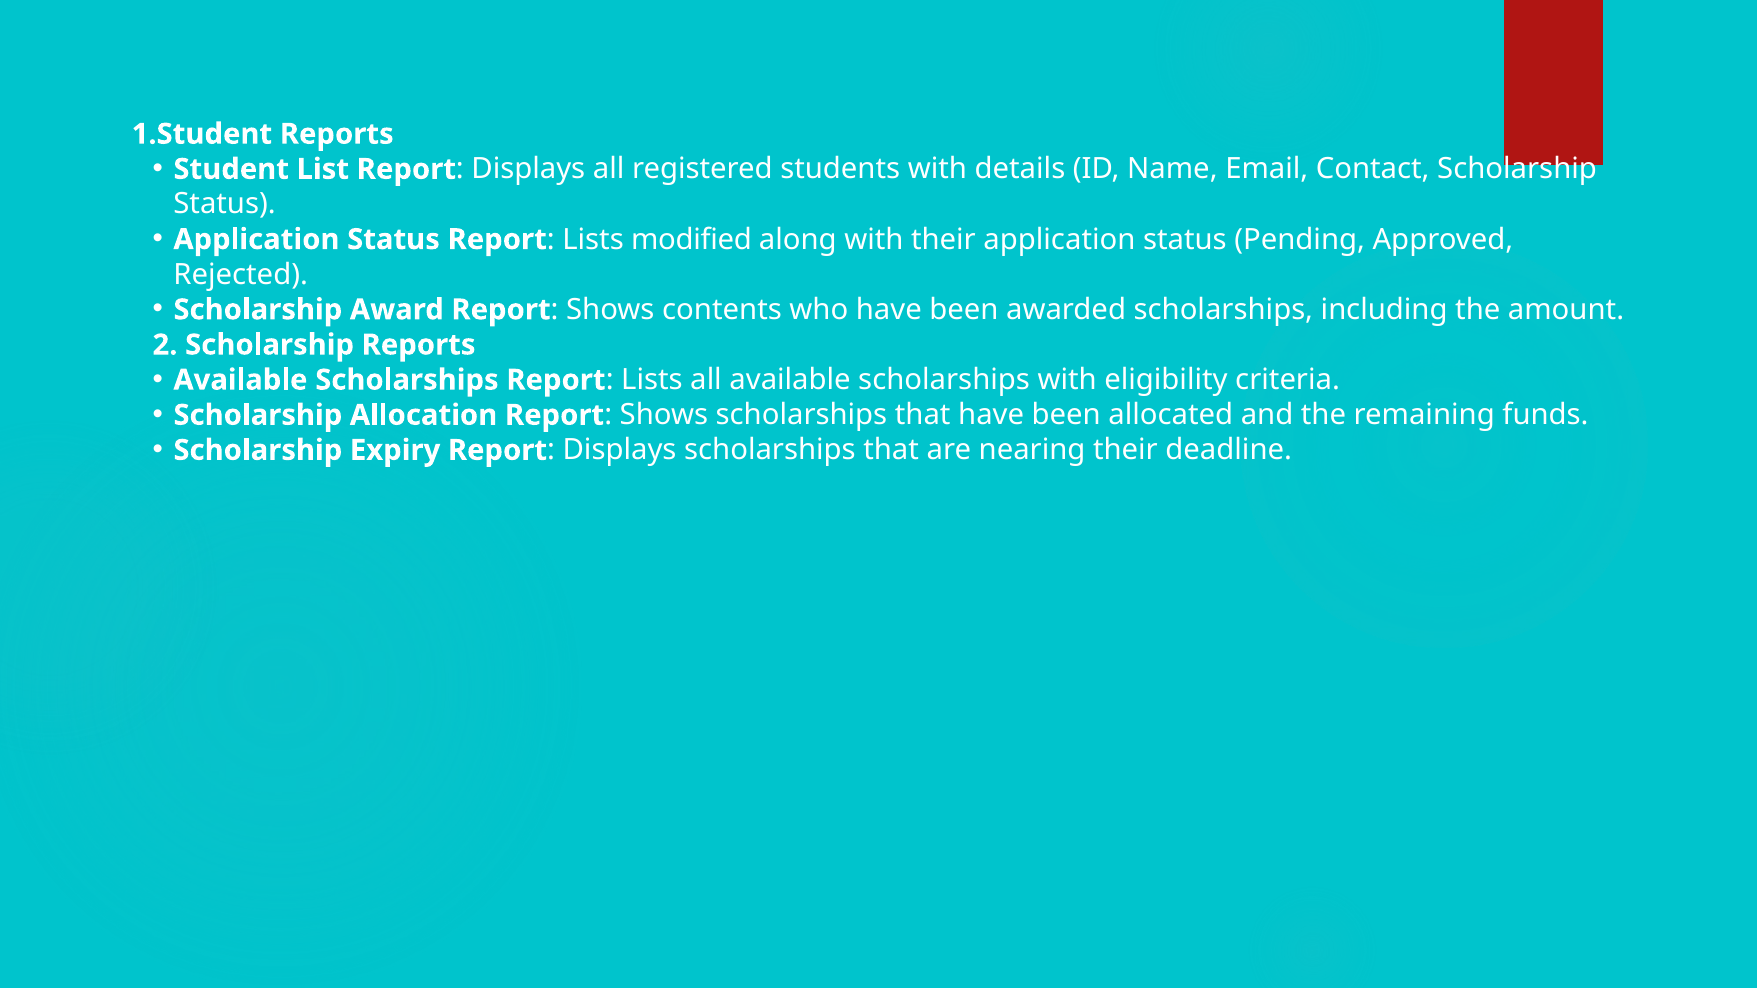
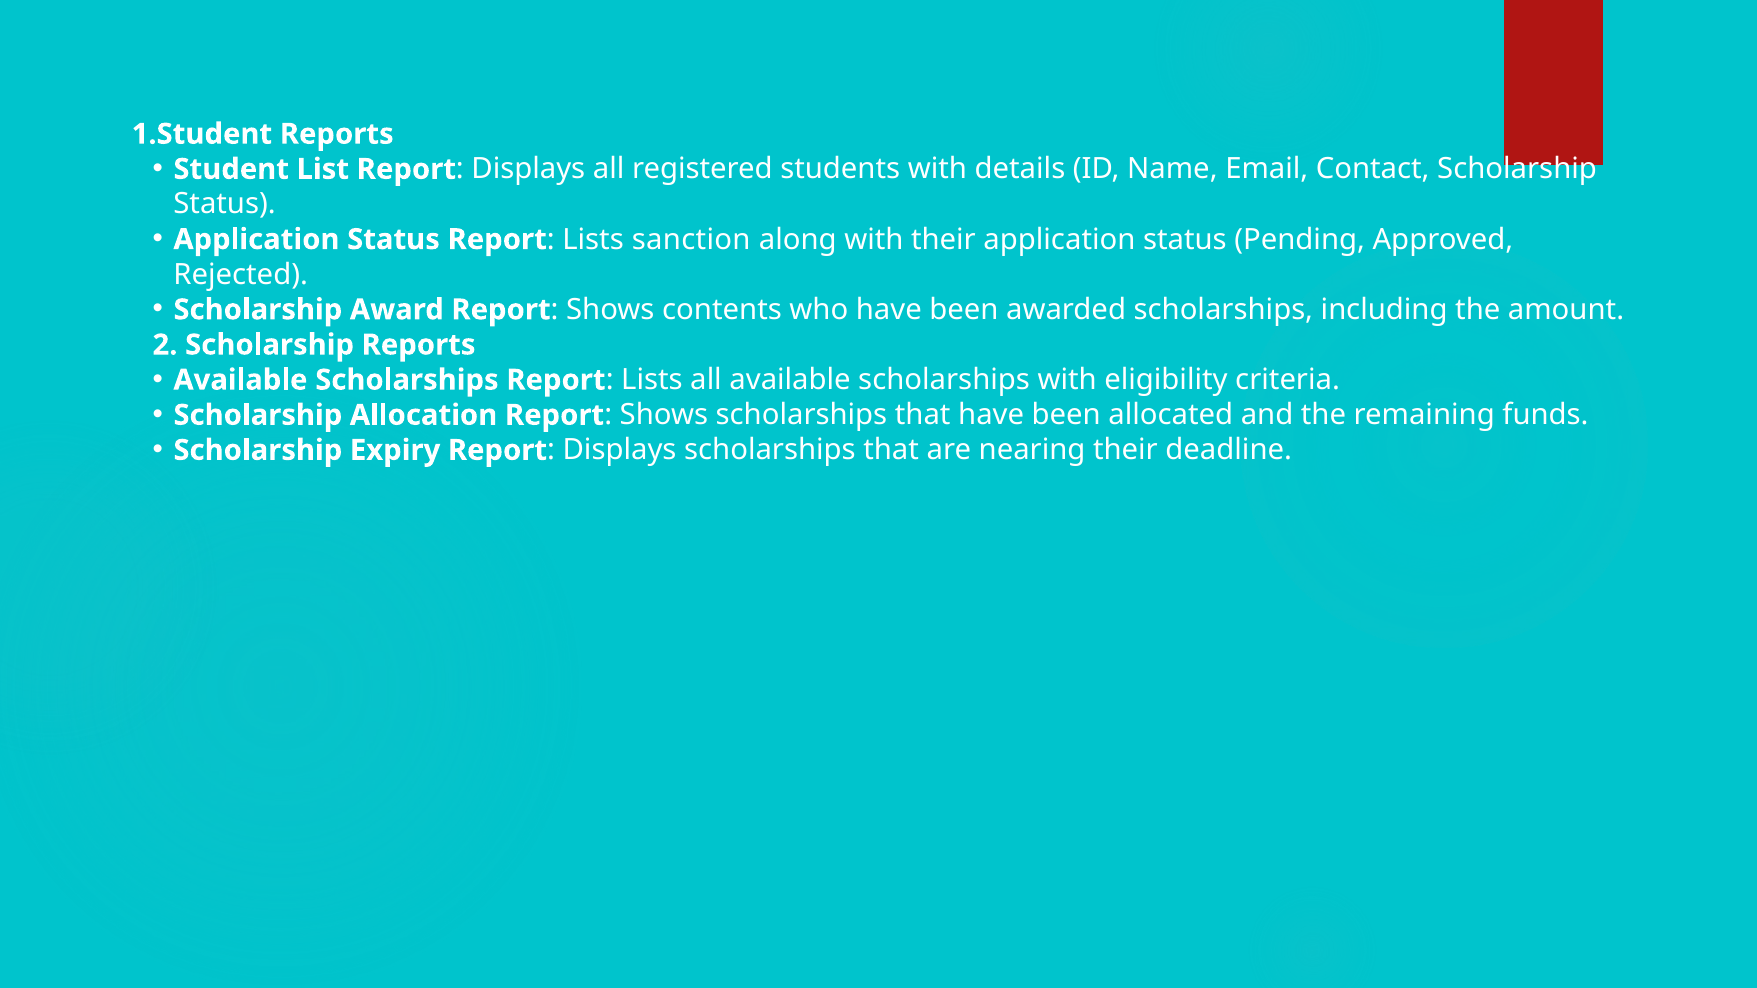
modified: modified -> sanction
